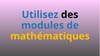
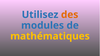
des colour: black -> orange
